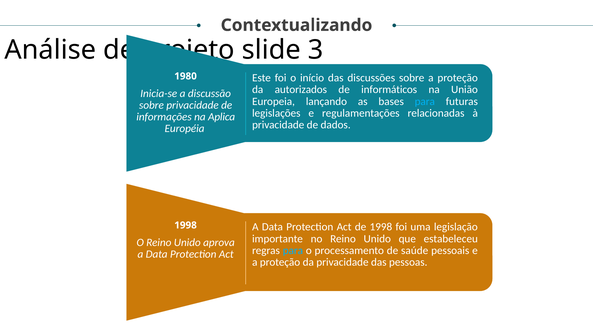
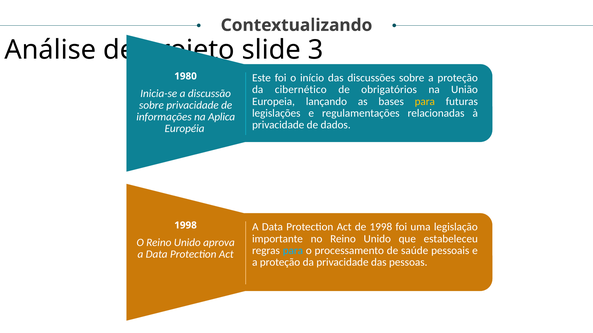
autorizados: autorizados -> cibernético
informáticos: informáticos -> obrigatórios
para at (425, 102) colour: light blue -> yellow
